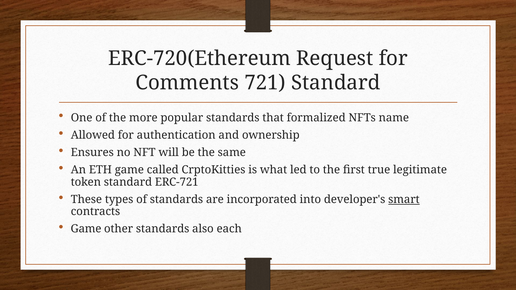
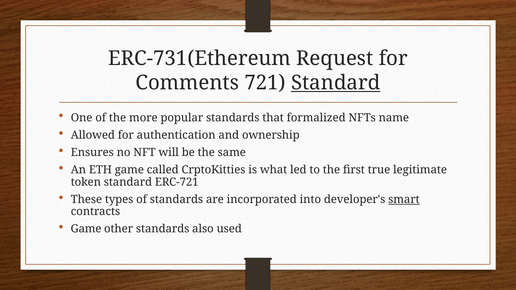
ERC-720(Ethereum: ERC-720(Ethereum -> ERC-731(Ethereum
Standard at (336, 83) underline: none -> present
each: each -> used
